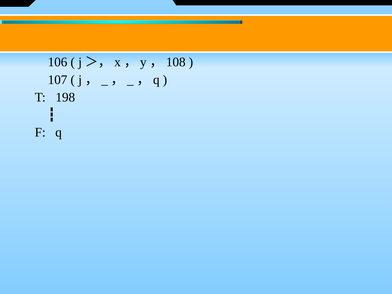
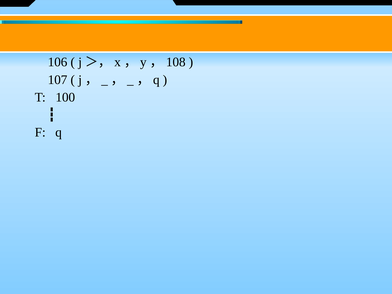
198: 198 -> 100
